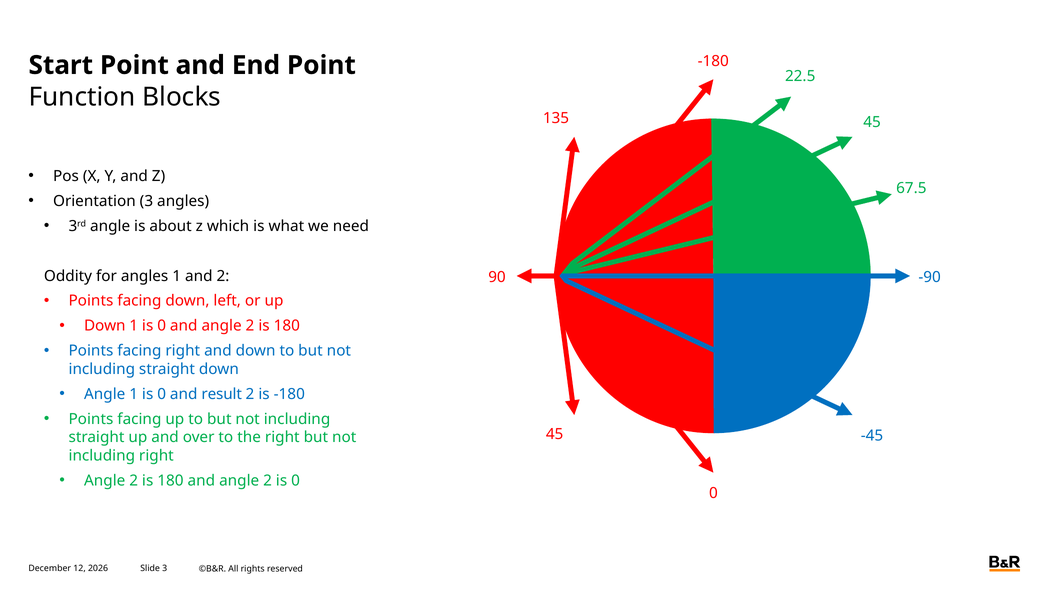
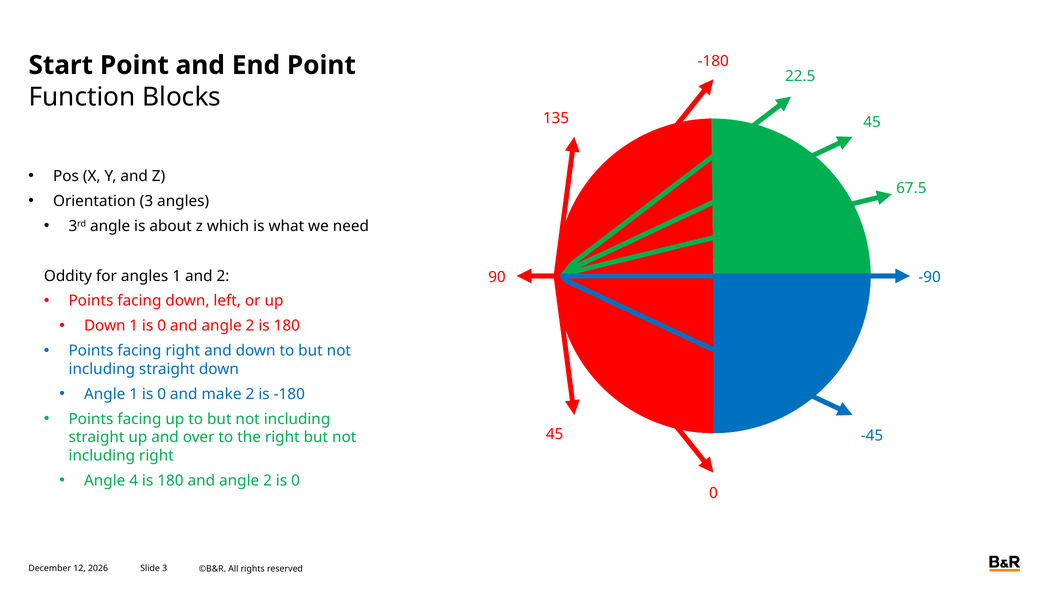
result: result -> make
2 at (134, 481): 2 -> 4
